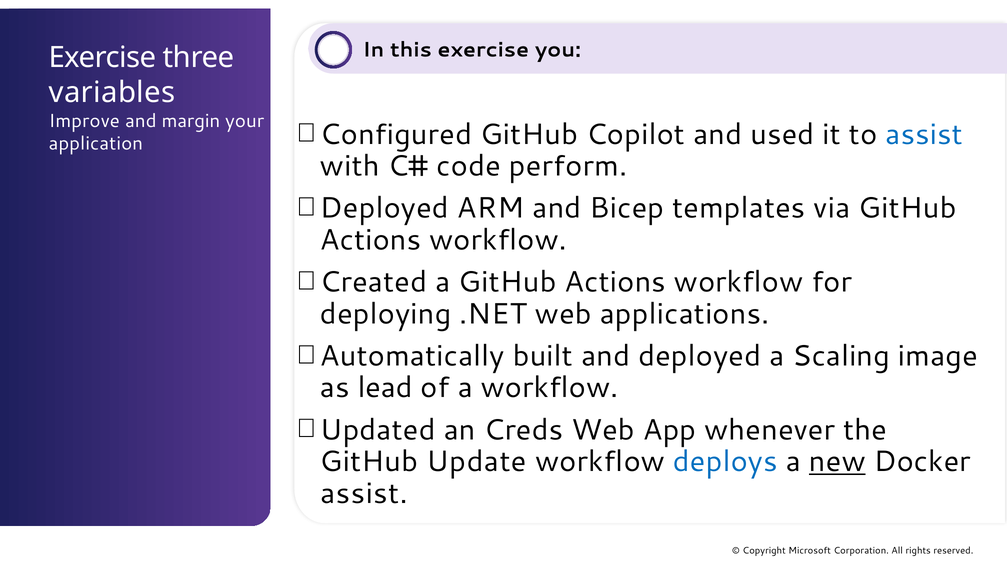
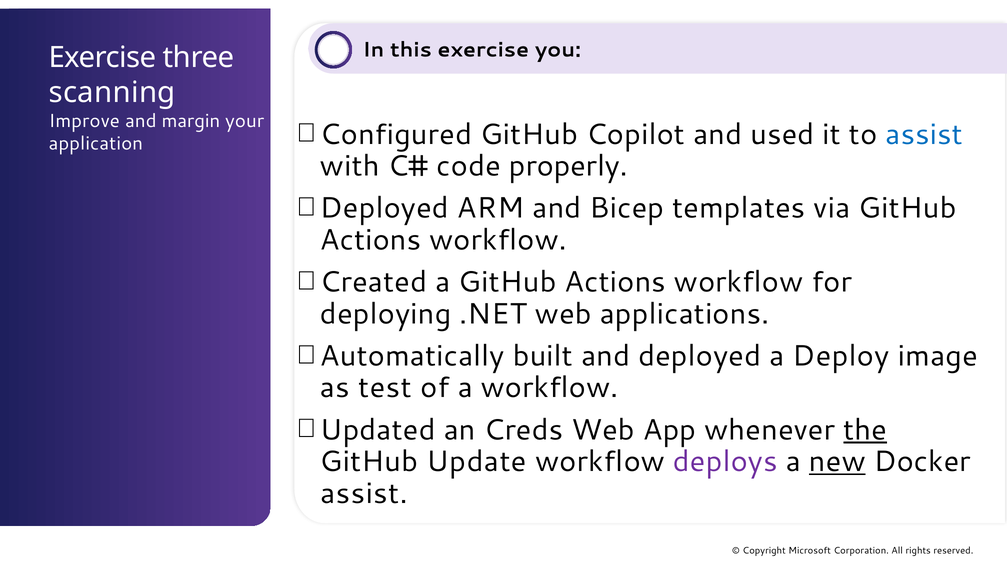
variables: variables -> scanning
perform: perform -> properly
Scaling: Scaling -> Deploy
lead: lead -> test
the underline: none -> present
deploys colour: blue -> purple
